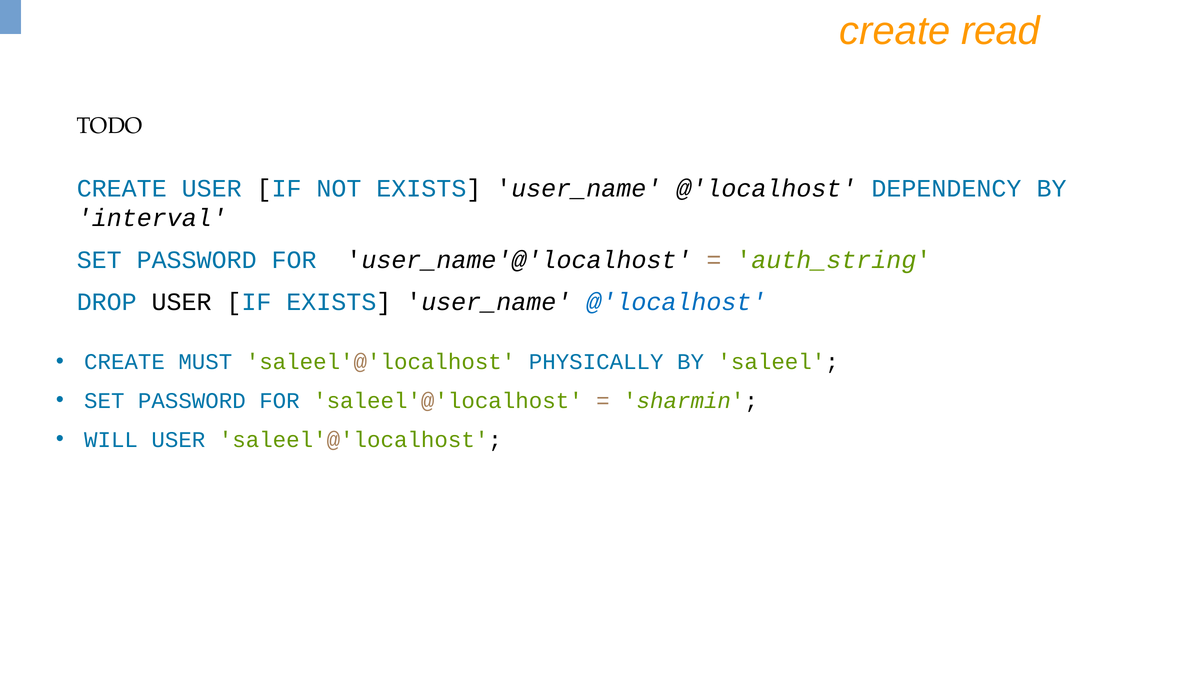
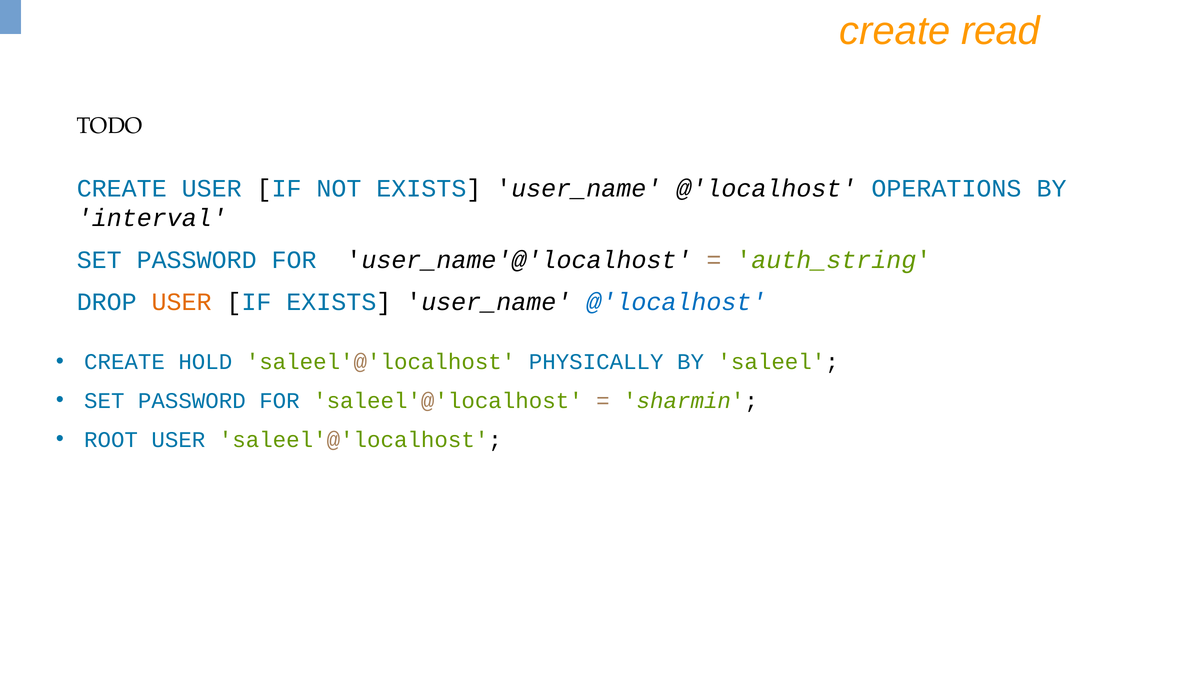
DEPENDENCY: DEPENDENCY -> OPERATIONS
USER at (182, 302) colour: black -> orange
MUST: MUST -> HOLD
WILL: WILL -> ROOT
